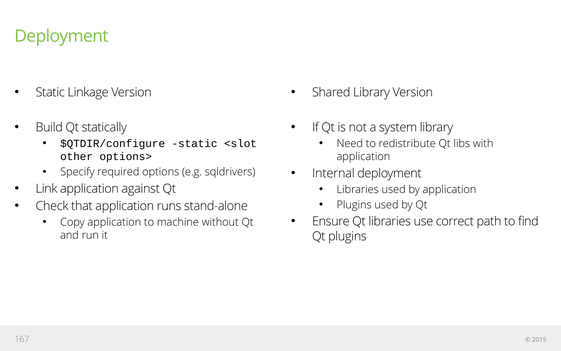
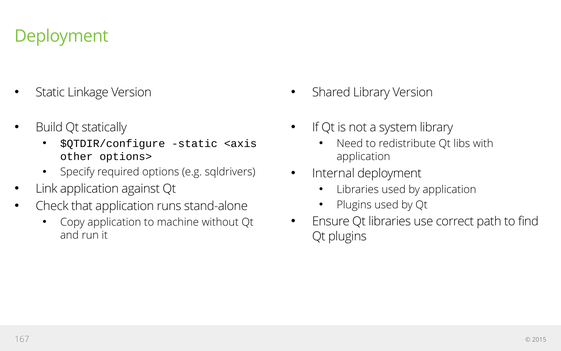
<slot: <slot -> <axis
